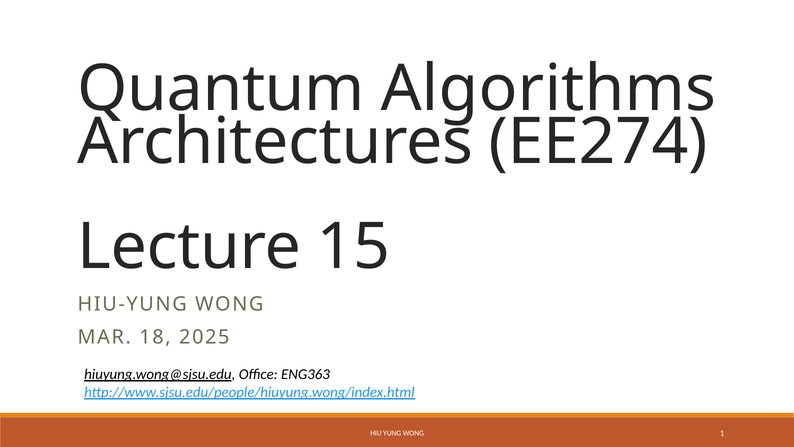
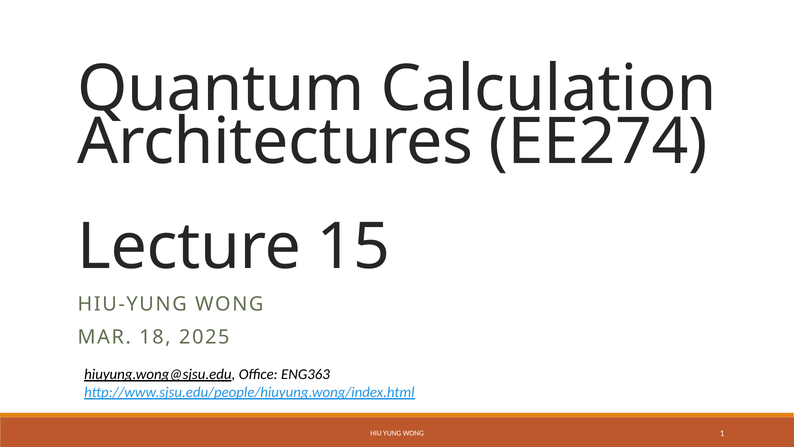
Algorithms: Algorithms -> Calculation
